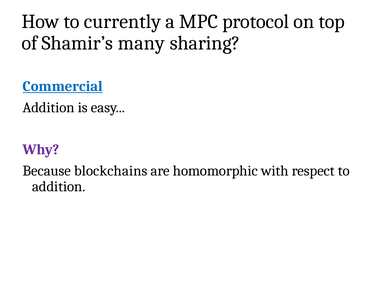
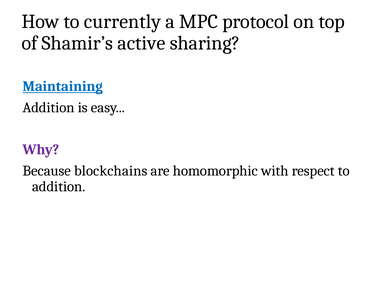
many: many -> active
Commercial: Commercial -> Maintaining
